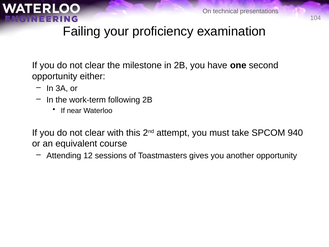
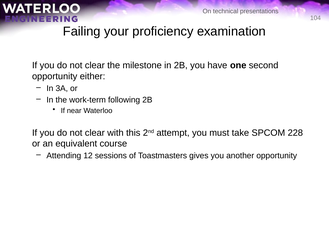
940: 940 -> 228
